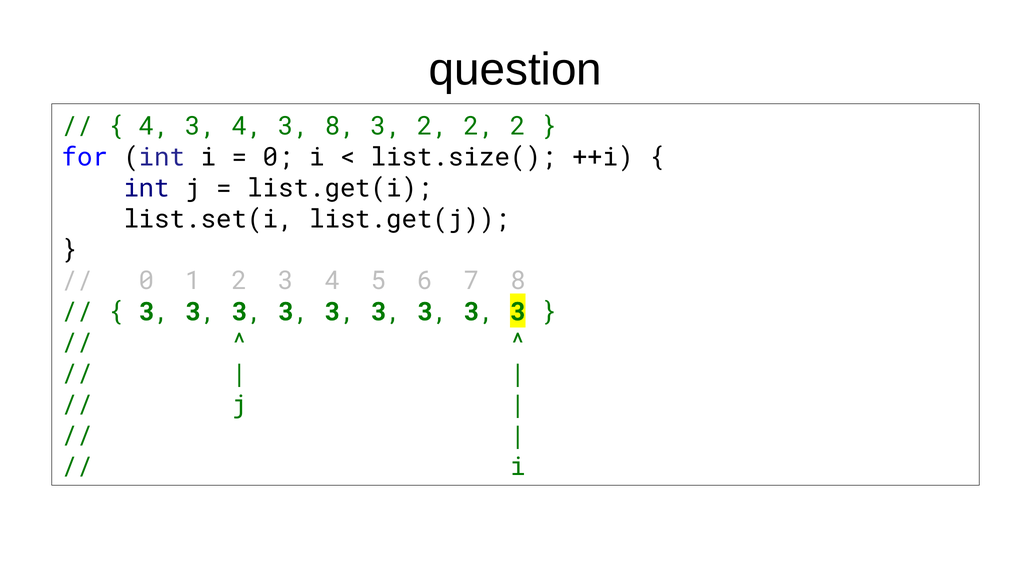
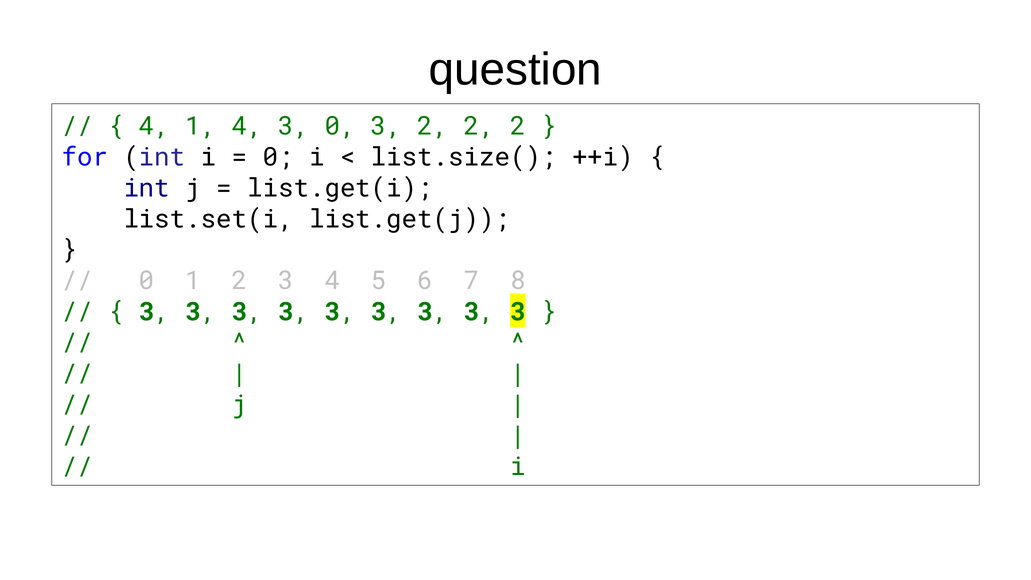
3 at (201, 126): 3 -> 1
3 8: 8 -> 0
